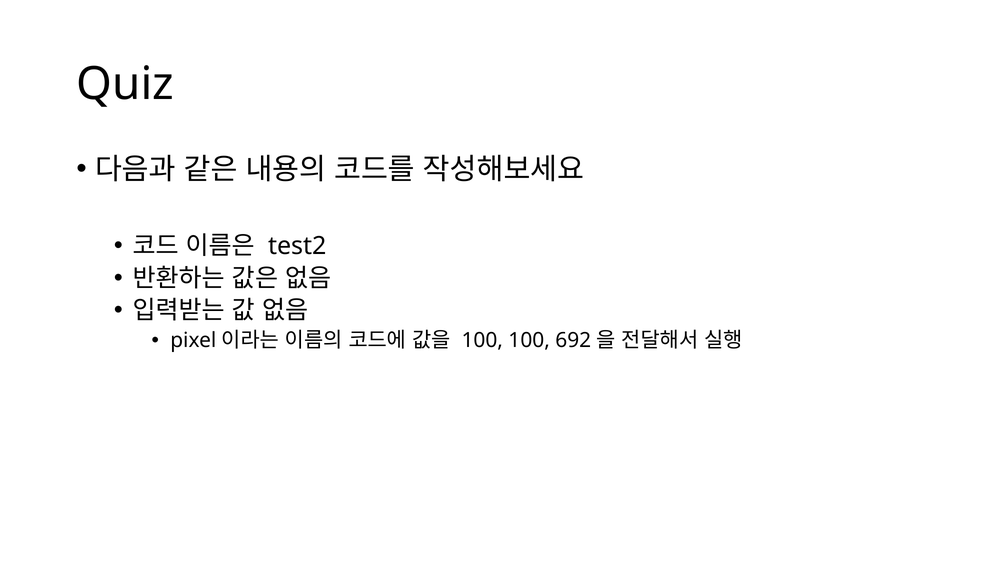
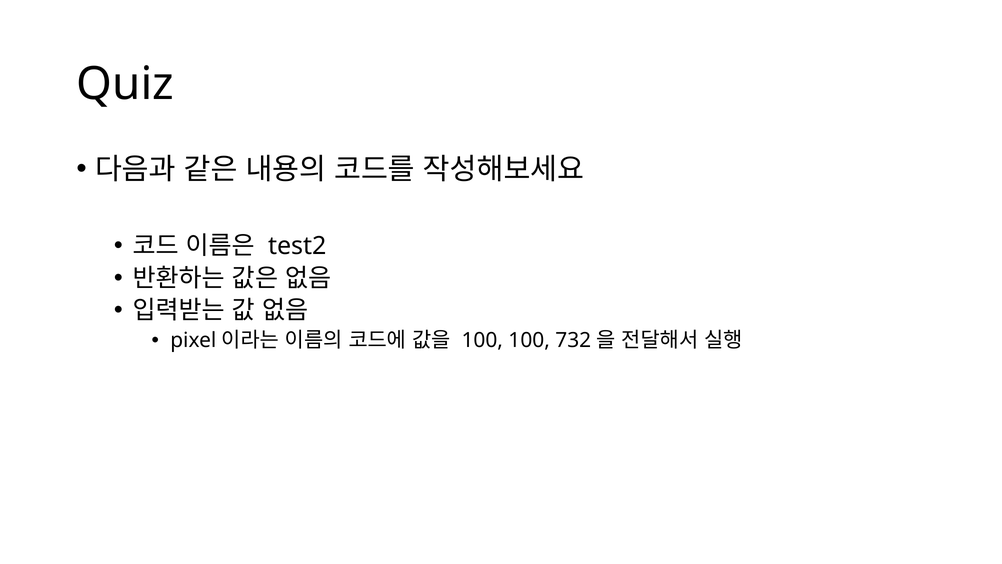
692: 692 -> 732
